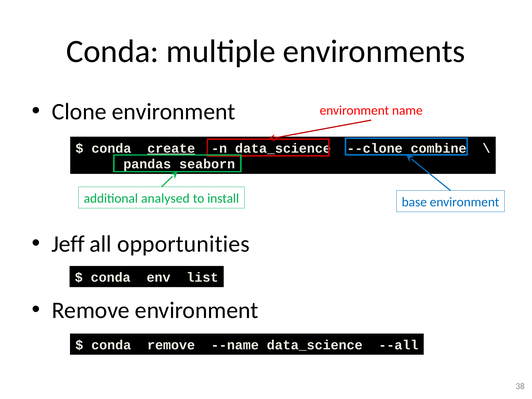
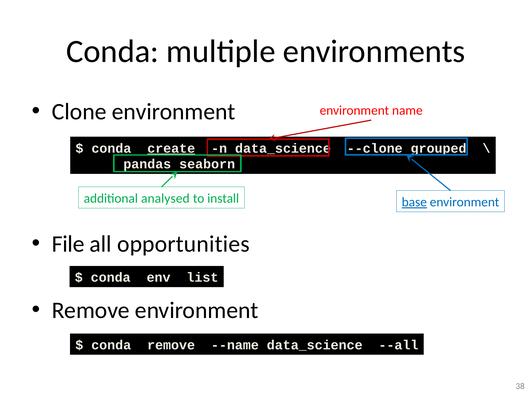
combine: combine -> grouped
base underline: none -> present
Jeff: Jeff -> File
